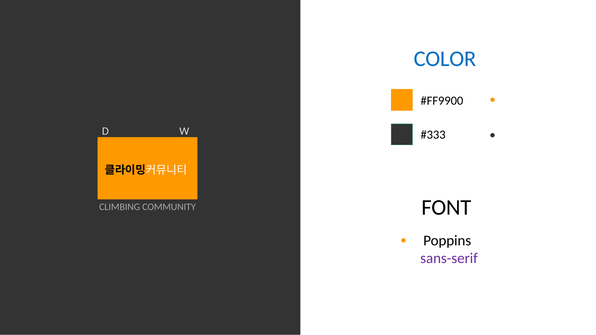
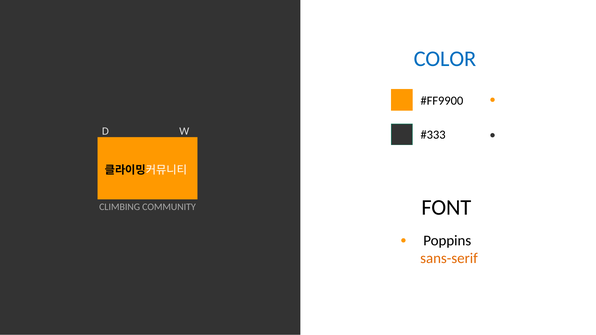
sans-serif colour: purple -> orange
